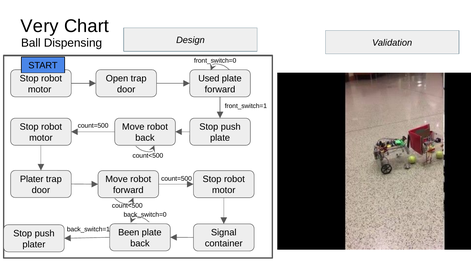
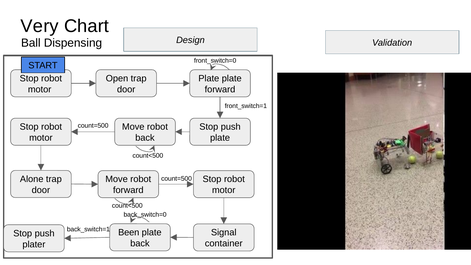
Used at (209, 78): Used -> Plate
Plater at (32, 179): Plater -> Alone
